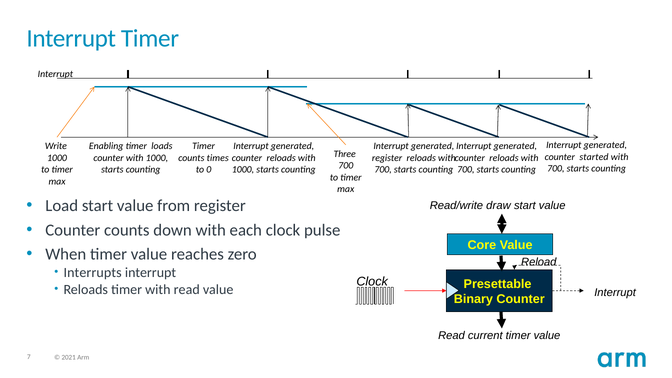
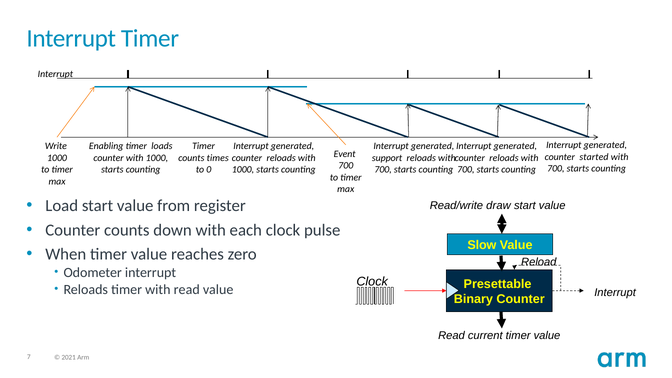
Three: Three -> Event
register at (387, 158): register -> support
Core: Core -> Slow
Interrupts: Interrupts -> Odometer
